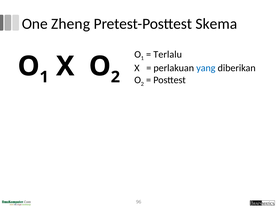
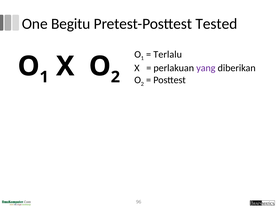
Zheng: Zheng -> Begitu
Skema: Skema -> Tested
yang colour: blue -> purple
